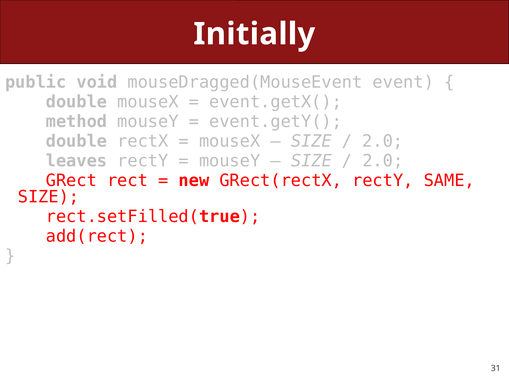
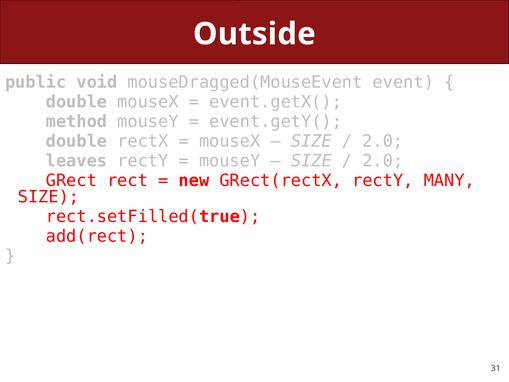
Initially: Initially -> Outside
SAME: SAME -> MANY
